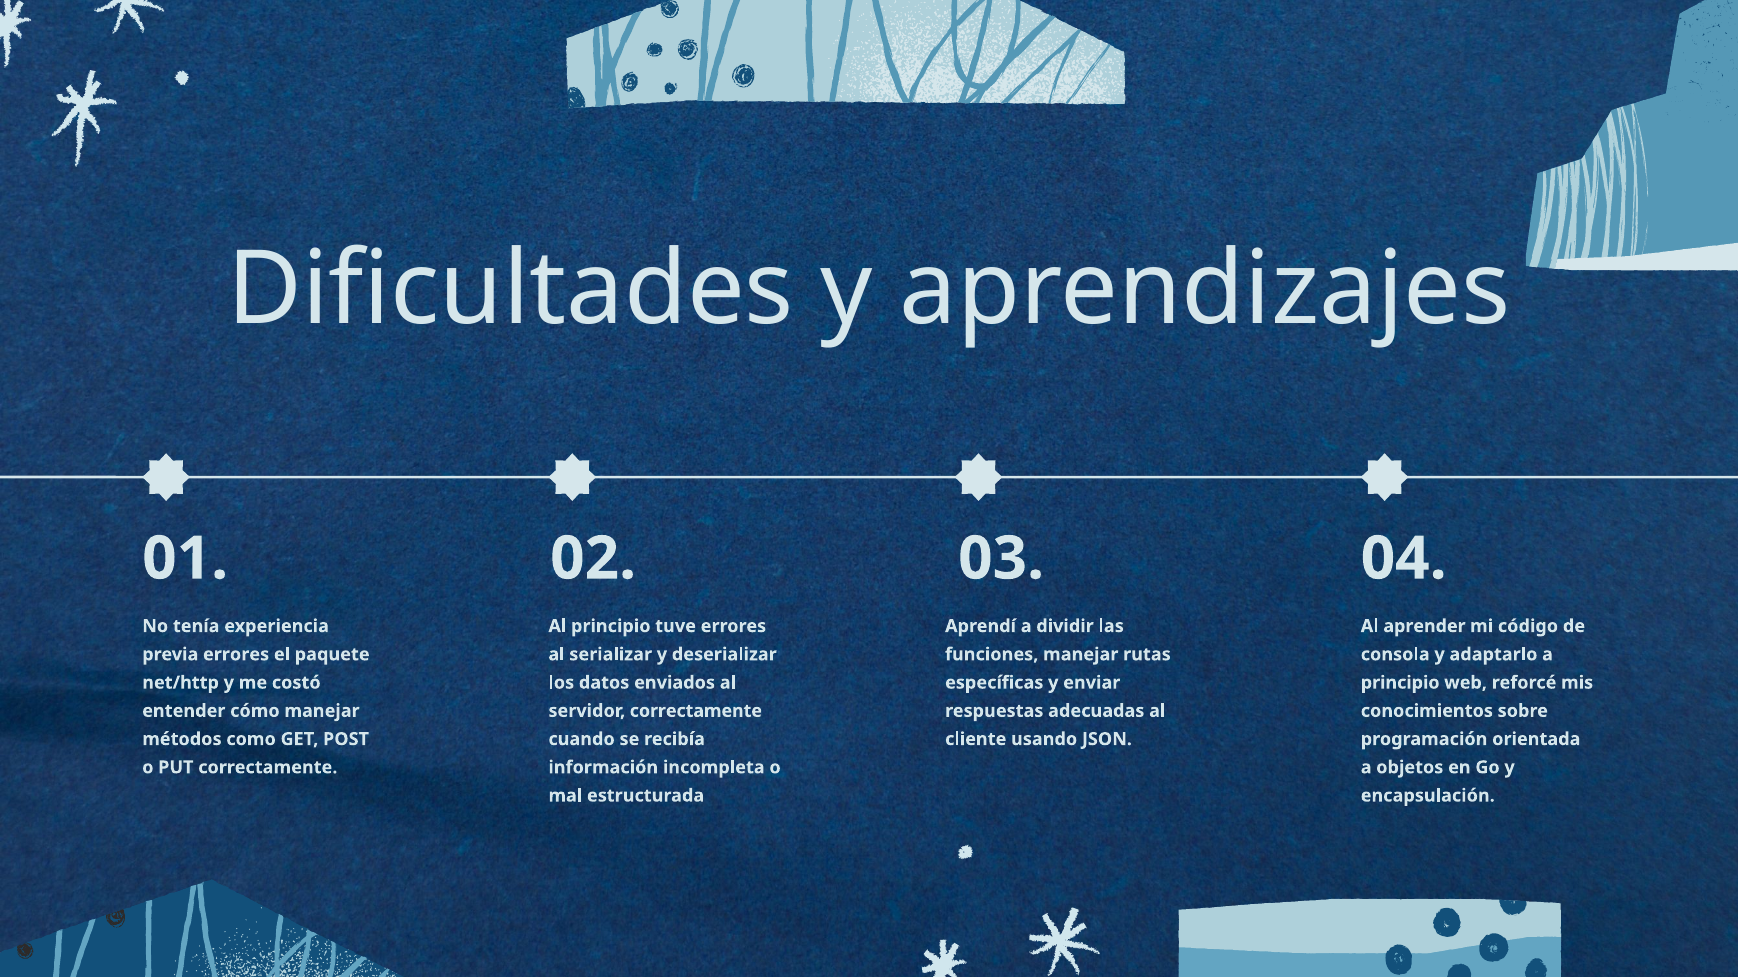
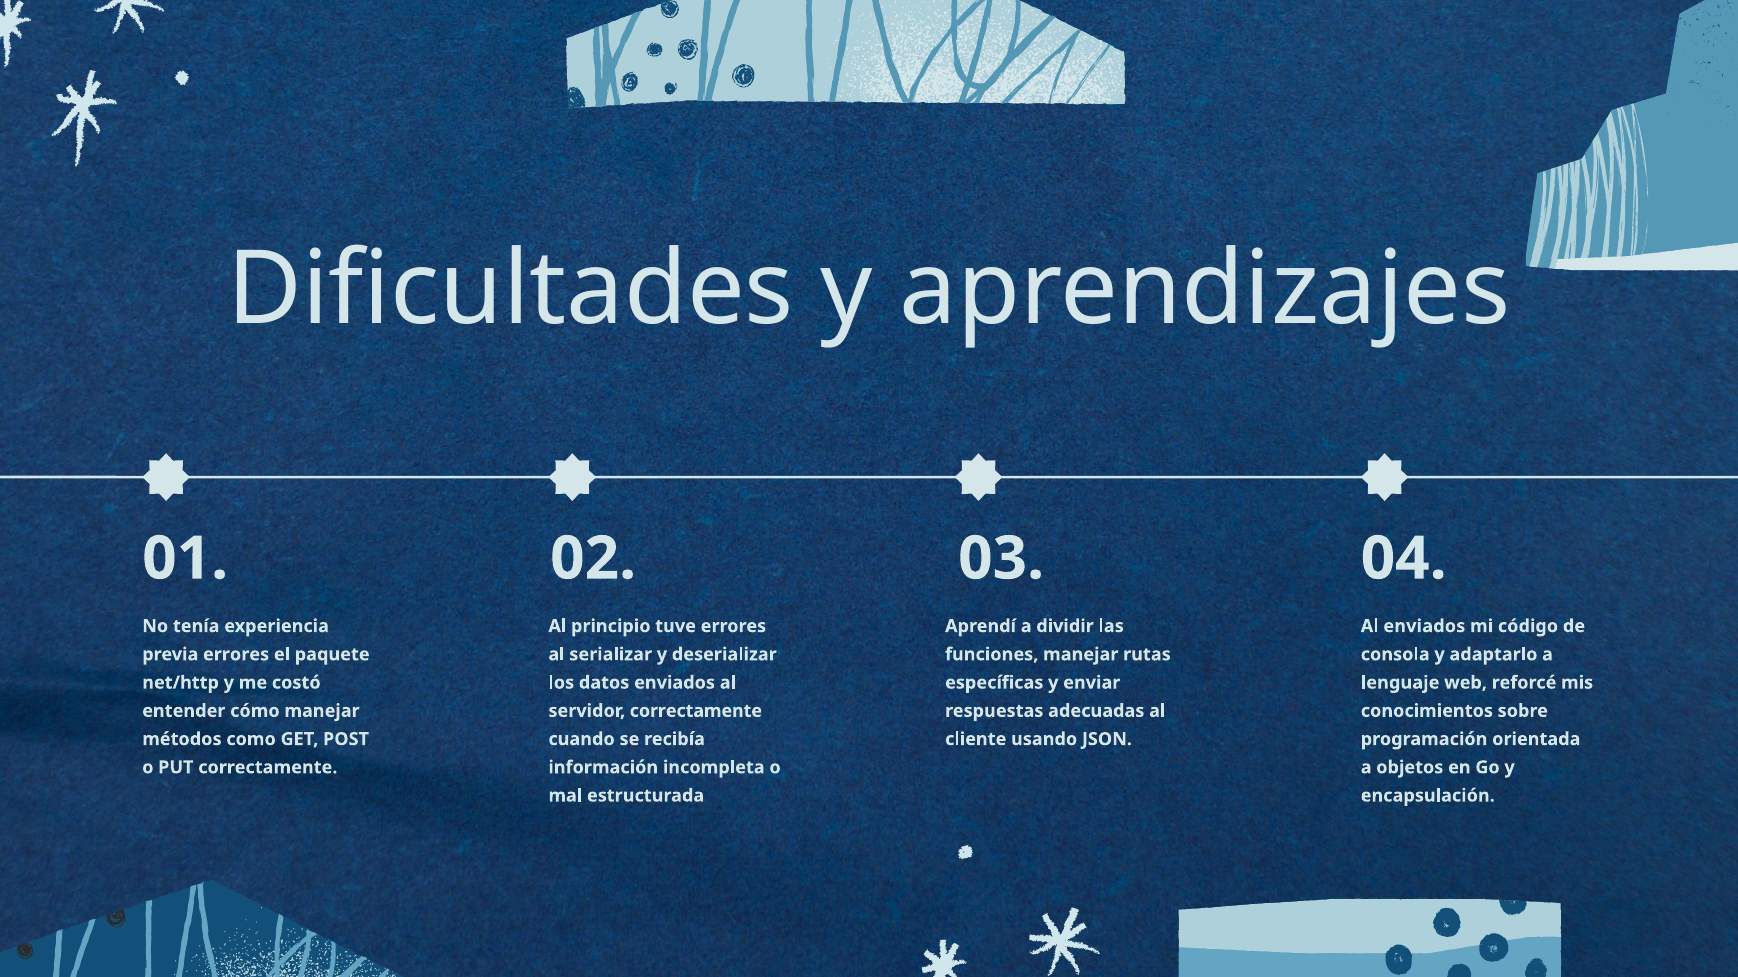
Al aprender: aprender -> enviados
principio at (1400, 683): principio -> lenguaje
